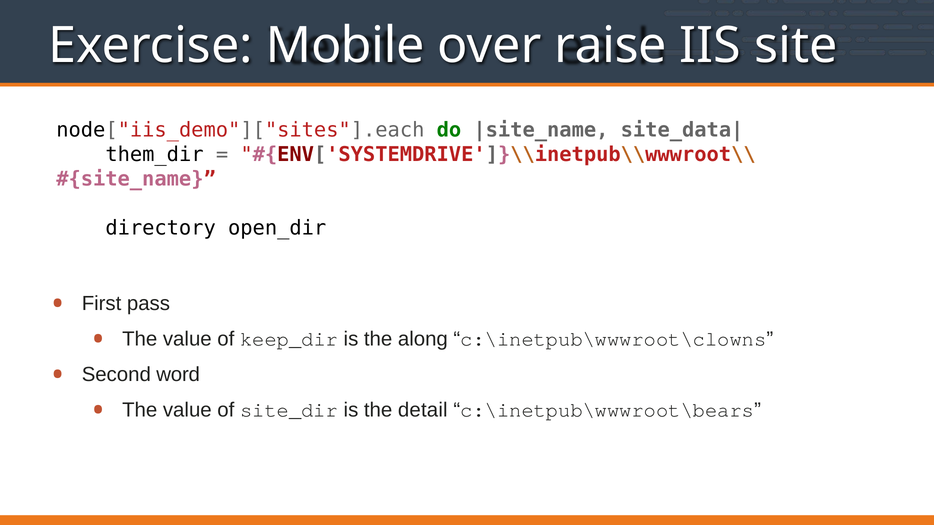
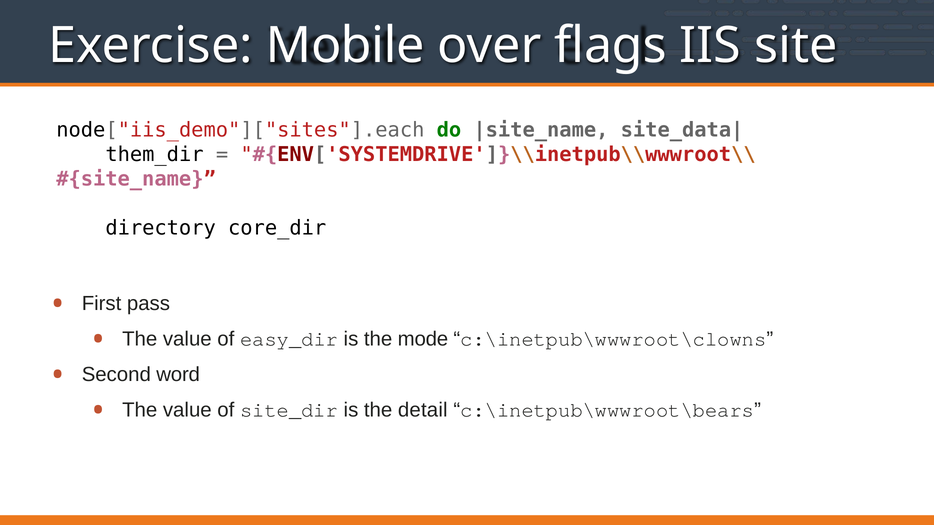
raise: raise -> flags
open_dir: open_dir -> core_dir
keep_dir: keep_dir -> easy_dir
along: along -> mode
